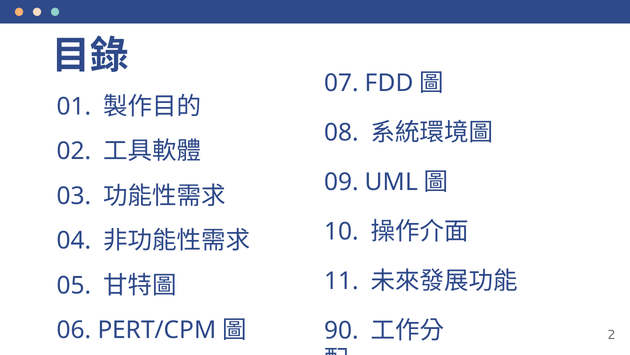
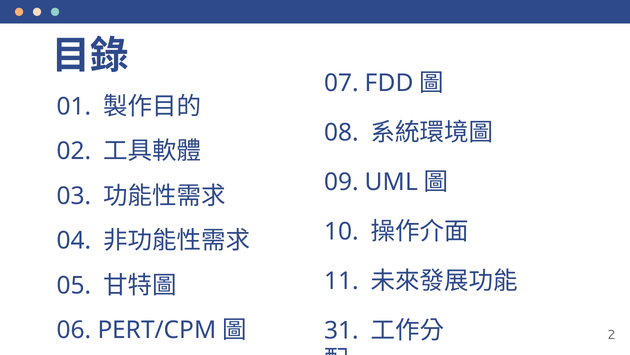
90: 90 -> 31
